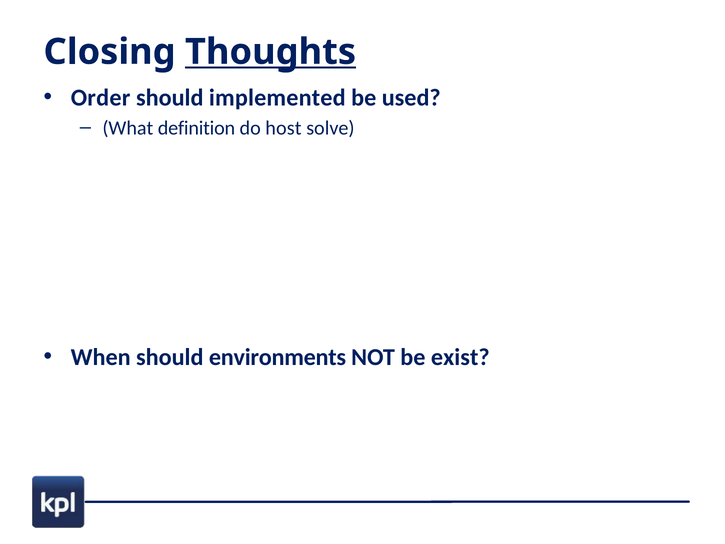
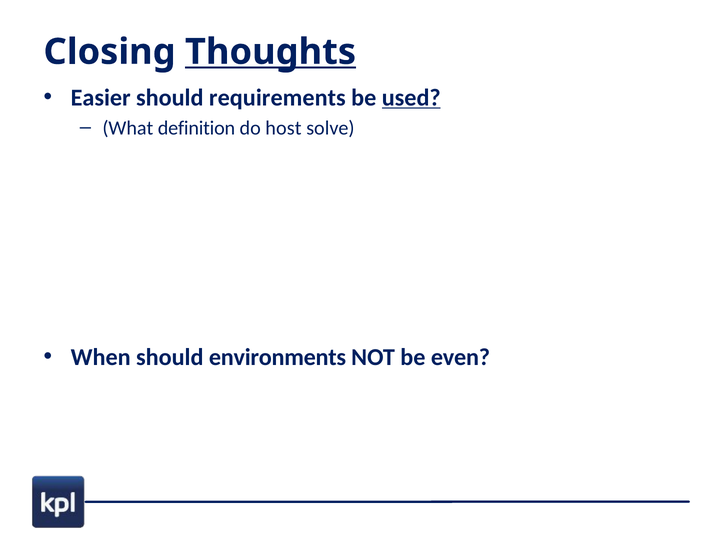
Order: Order -> Easier
implemented: implemented -> requirements
used underline: none -> present
exist: exist -> even
